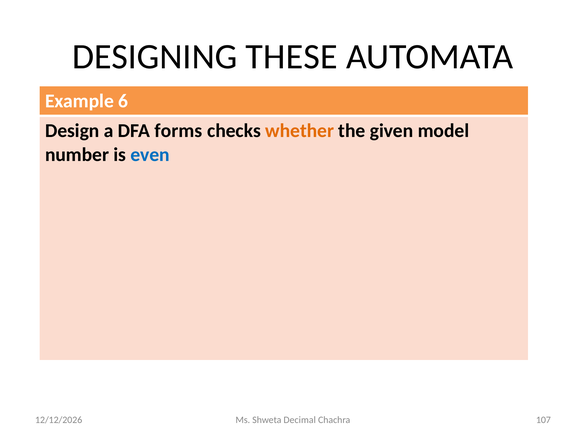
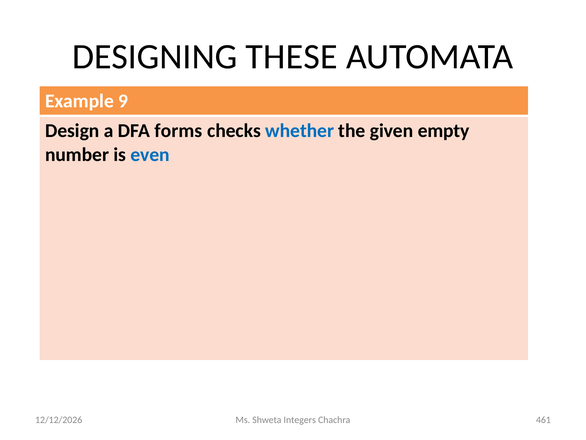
6: 6 -> 9
whether colour: orange -> blue
model: model -> empty
Decimal: Decimal -> Integers
107: 107 -> 461
